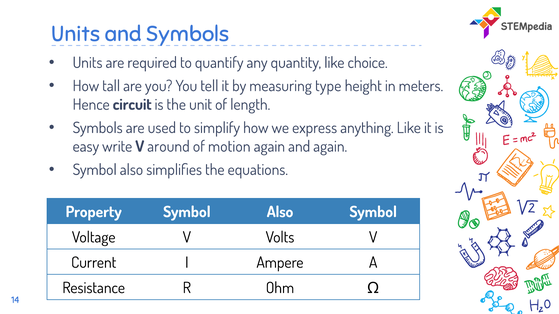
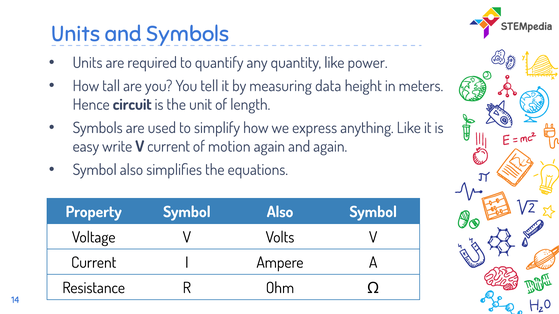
choice: choice -> power
type: type -> data
write V around: around -> current
